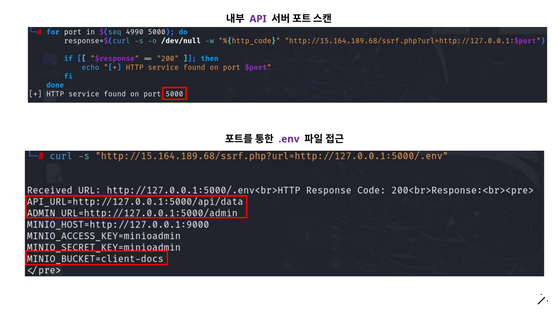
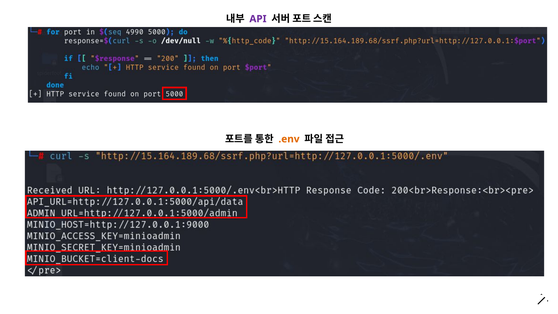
.env colour: purple -> orange
